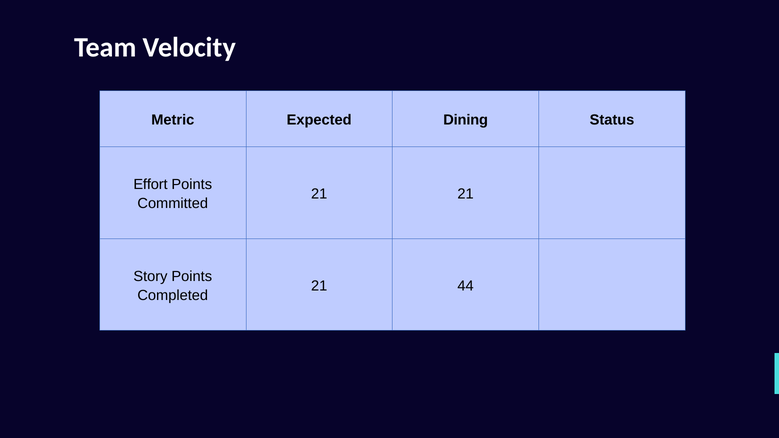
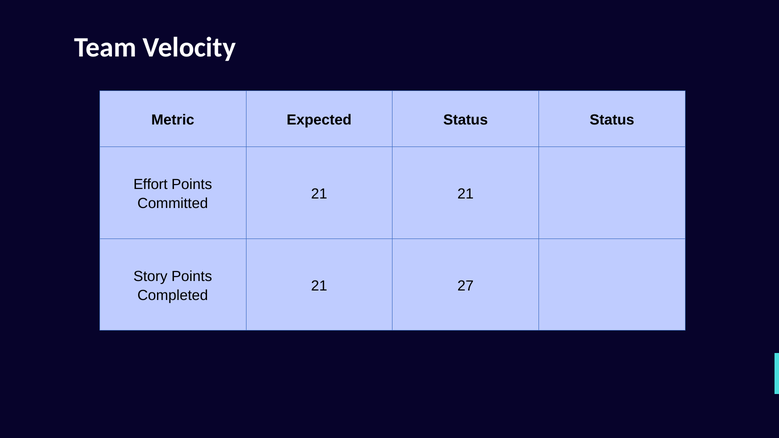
Expected Dining: Dining -> Status
44: 44 -> 27
